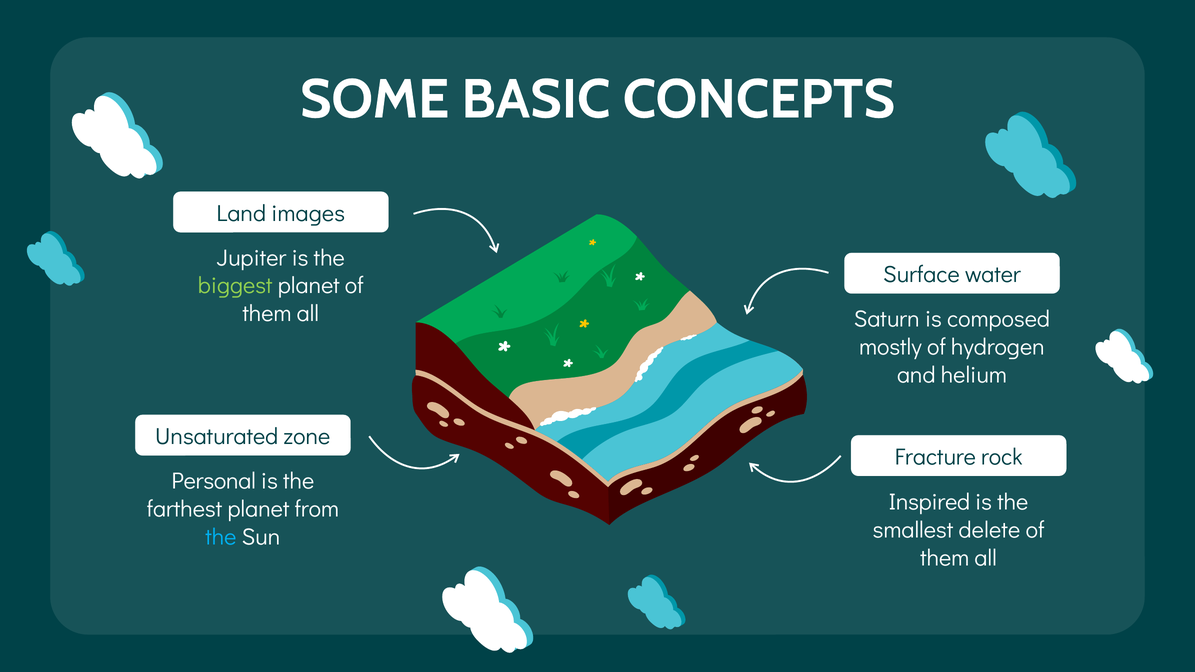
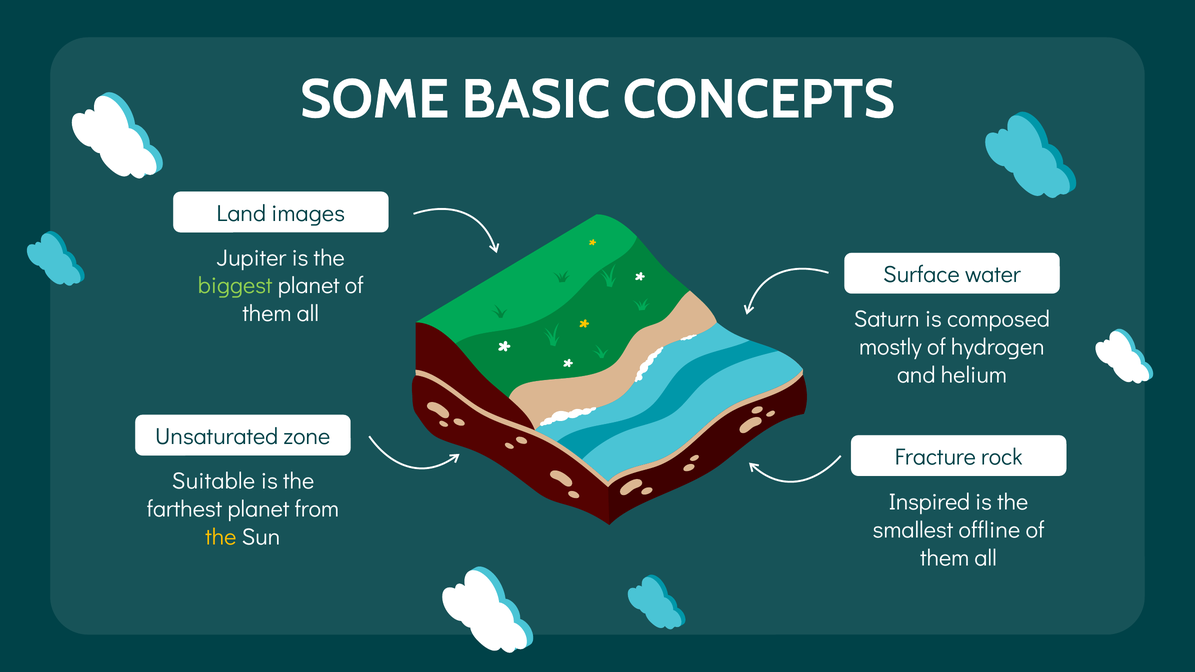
Personal: Personal -> Suitable
delete: delete -> offline
the at (221, 537) colour: light blue -> yellow
